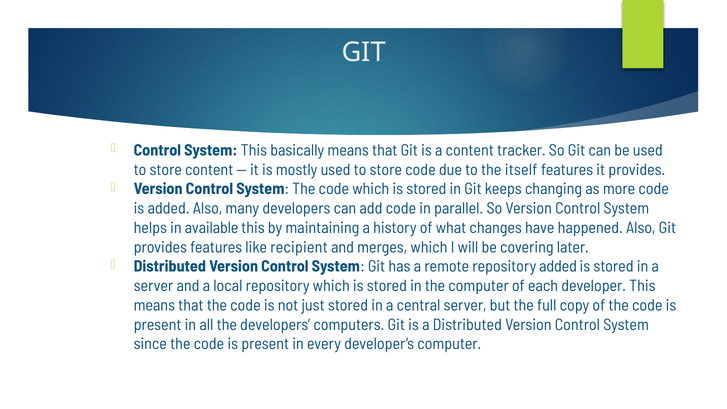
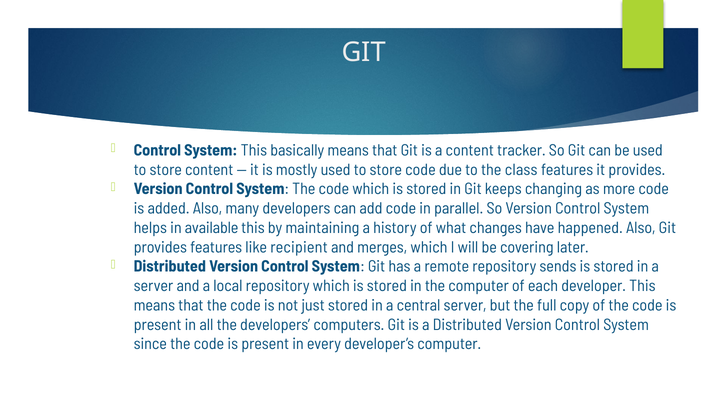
itself: itself -> class
repository added: added -> sends
